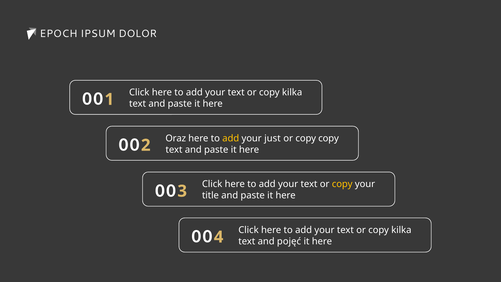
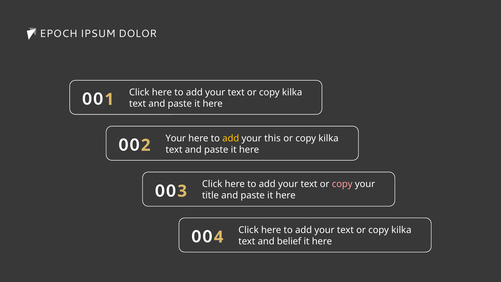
Oraz at (176, 138): Oraz -> Your
just: just -> this
copy at (329, 138): copy -> kilka
copy at (342, 184) colour: yellow -> pink
pojęć: pojęć -> belief
